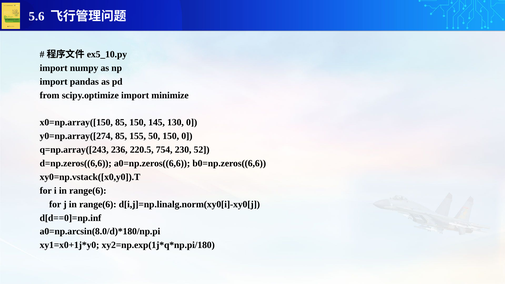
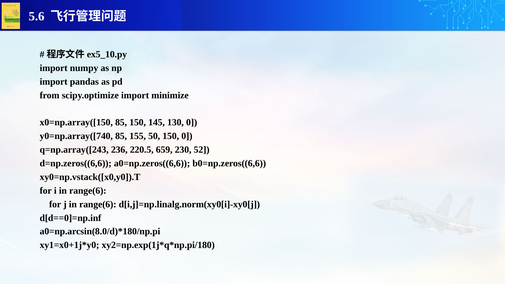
y0=np.array([274: y0=np.array([274 -> y0=np.array([740
754: 754 -> 659
